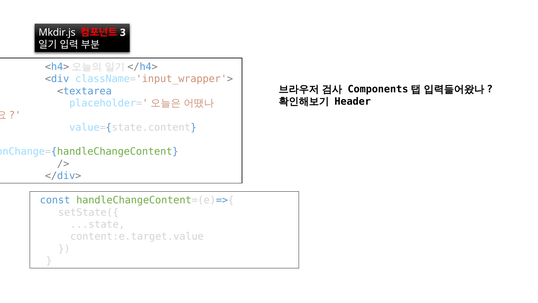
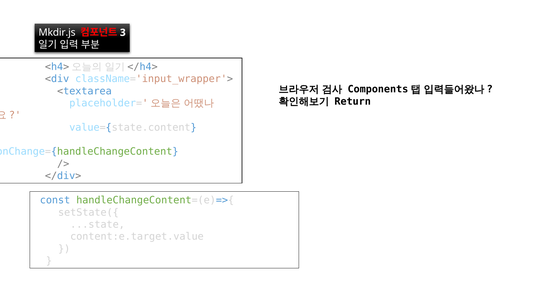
Header: Header -> Return
